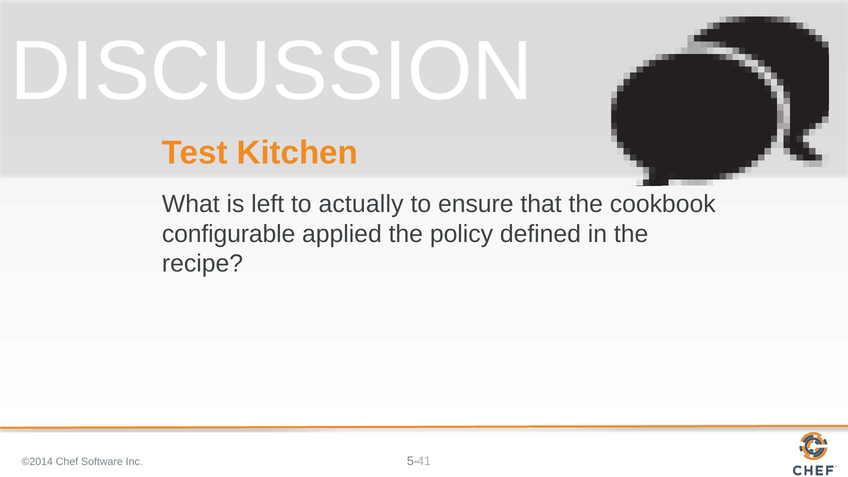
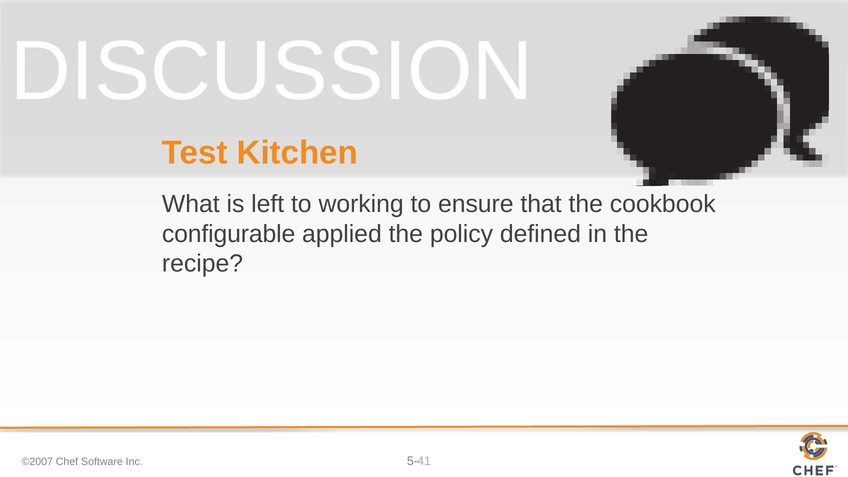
actually: actually -> working
©2014: ©2014 -> ©2007
